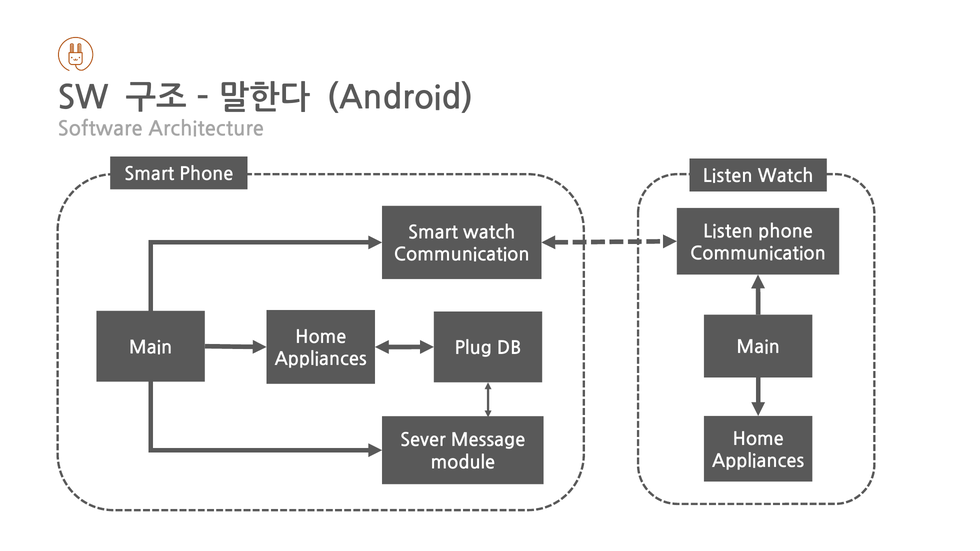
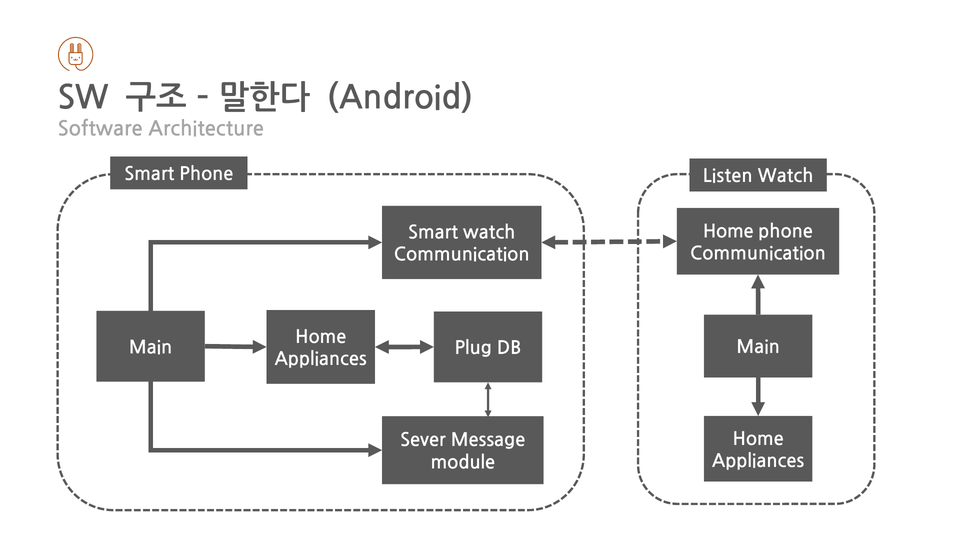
Listen at (728, 232): Listen -> Home
